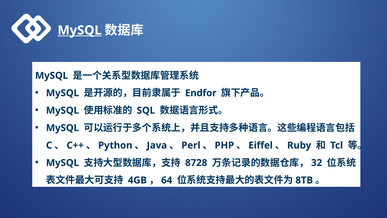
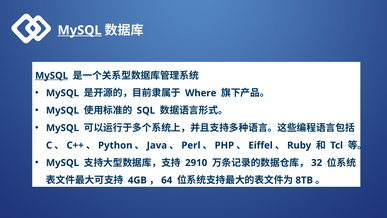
MySQL at (52, 75) underline: none -> present
Endfor: Endfor -> Where
8728: 8728 -> 2910
